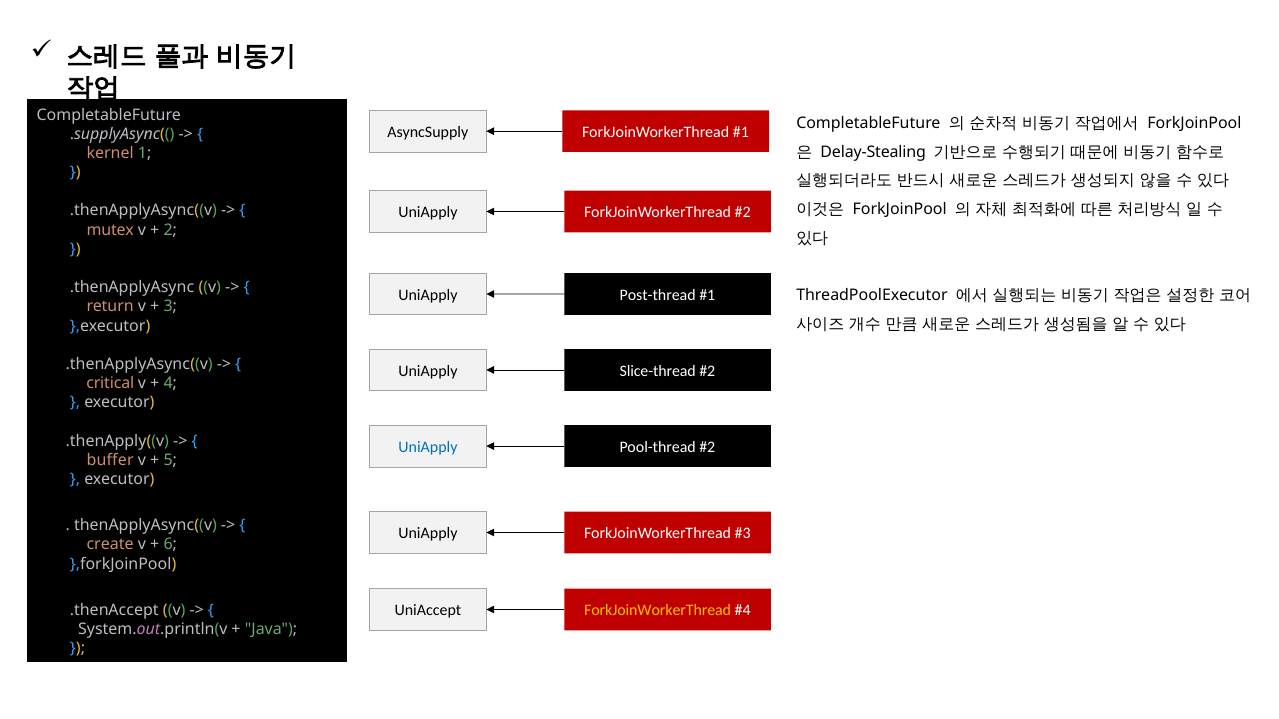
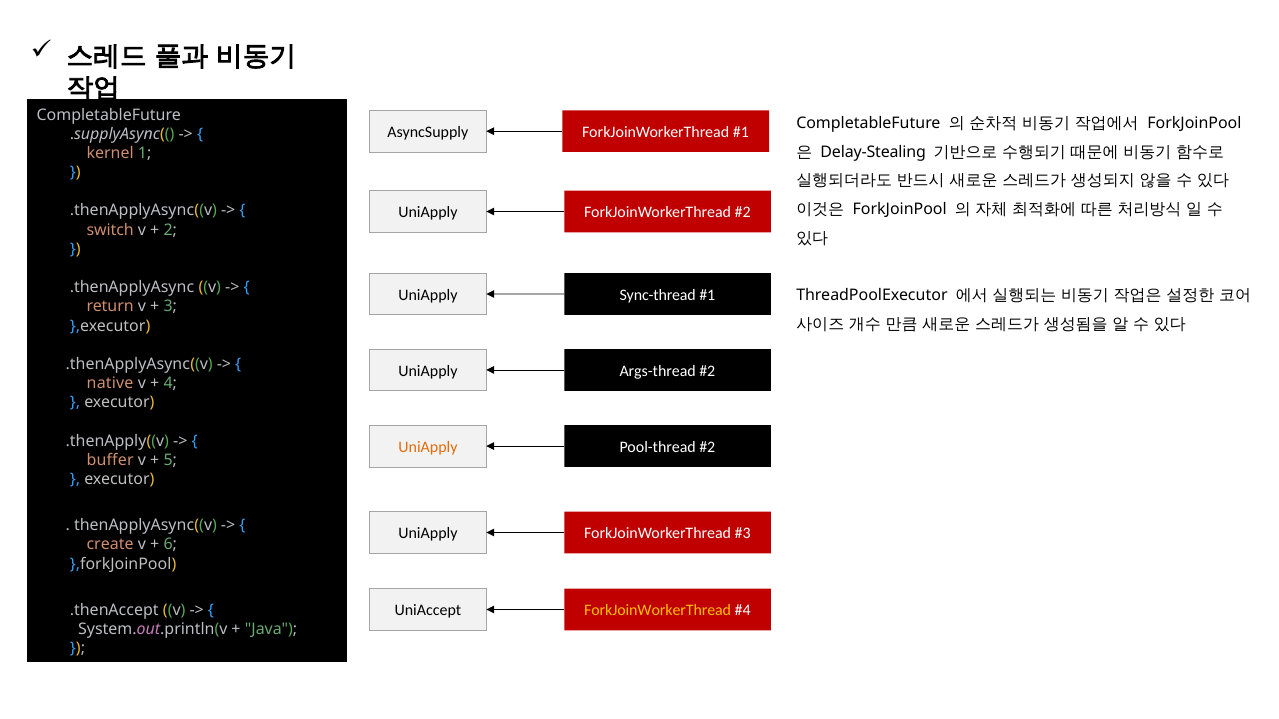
mutex: mutex -> switch
Post-thread: Post-thread -> Sync-thread
Slice-thread: Slice-thread -> Args-thread
critical: critical -> native
UniApply at (428, 447) colour: blue -> orange
